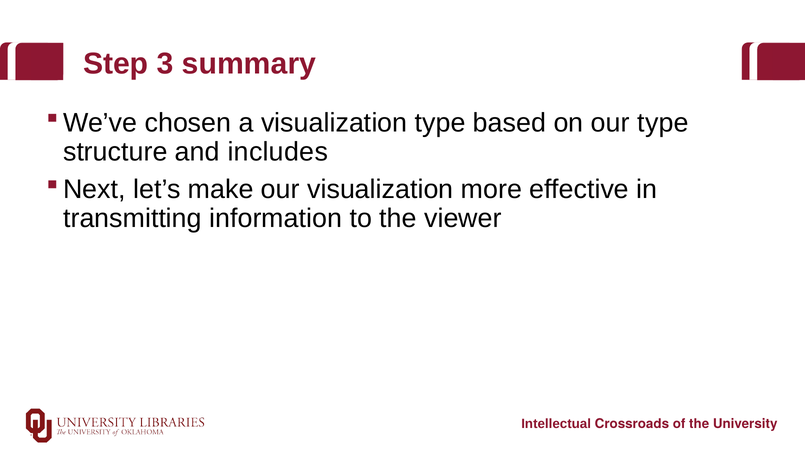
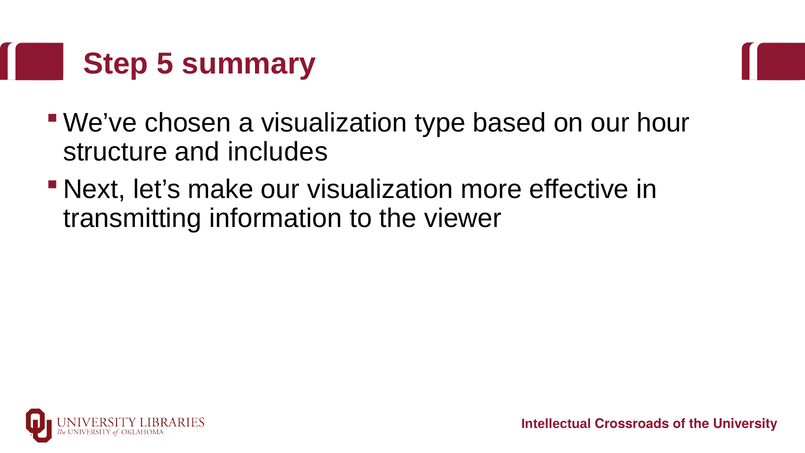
3: 3 -> 5
our type: type -> hour
